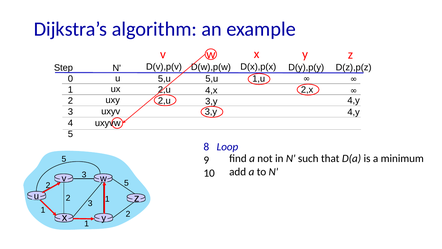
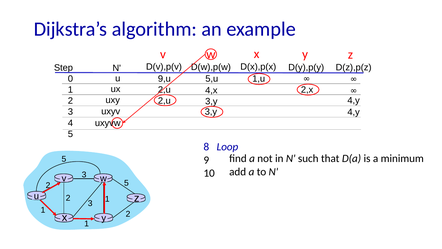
5,u at (164, 79): 5,u -> 9,u
